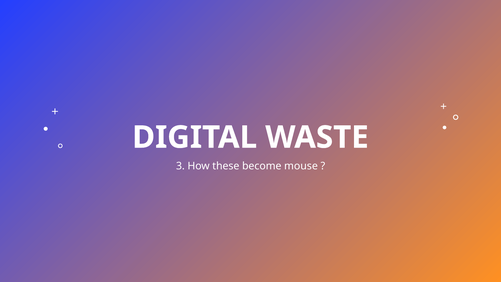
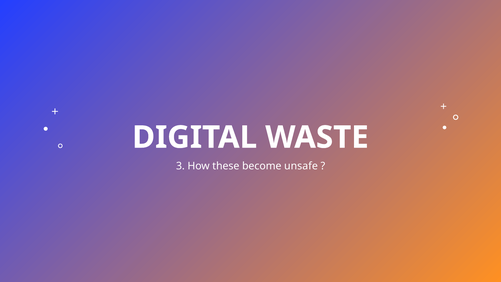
mouse: mouse -> unsafe
